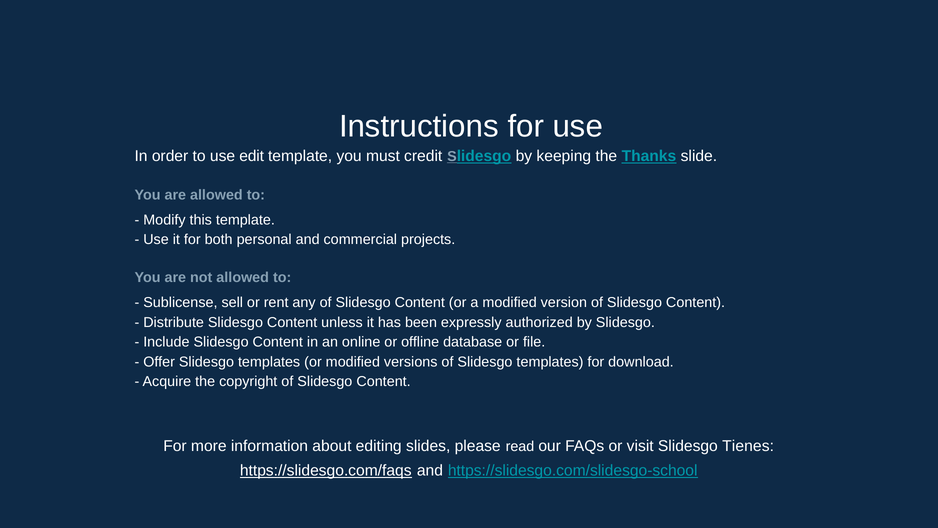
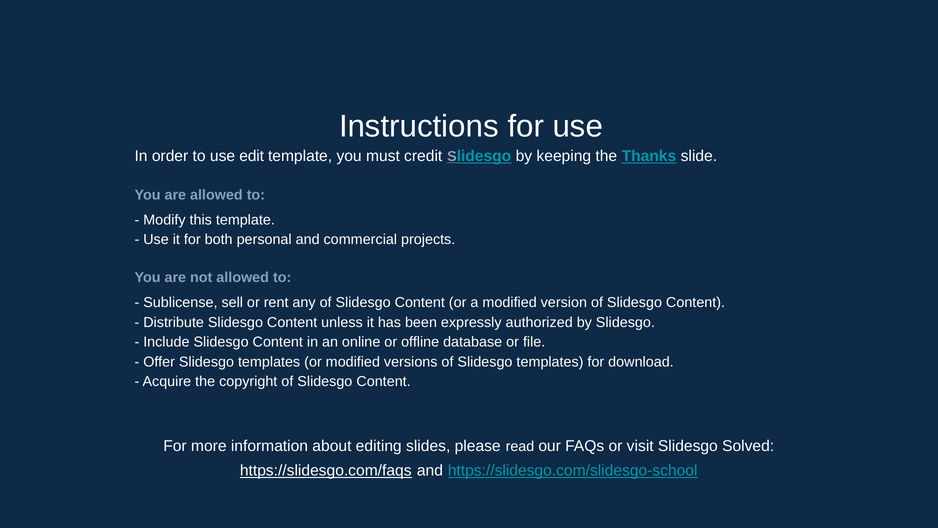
Tienes: Tienes -> Solved
